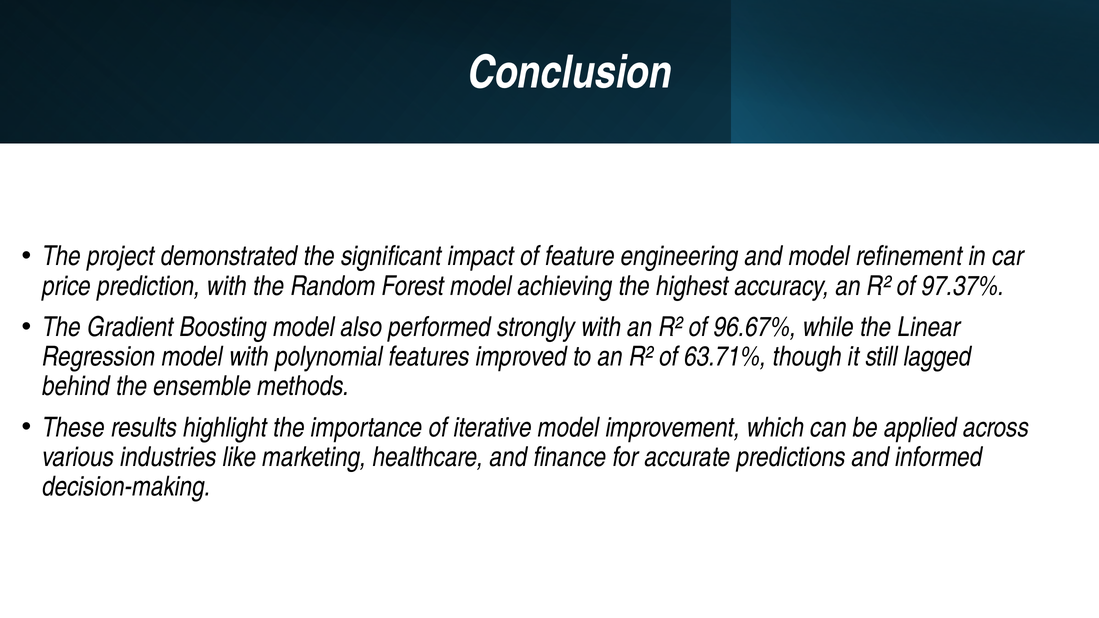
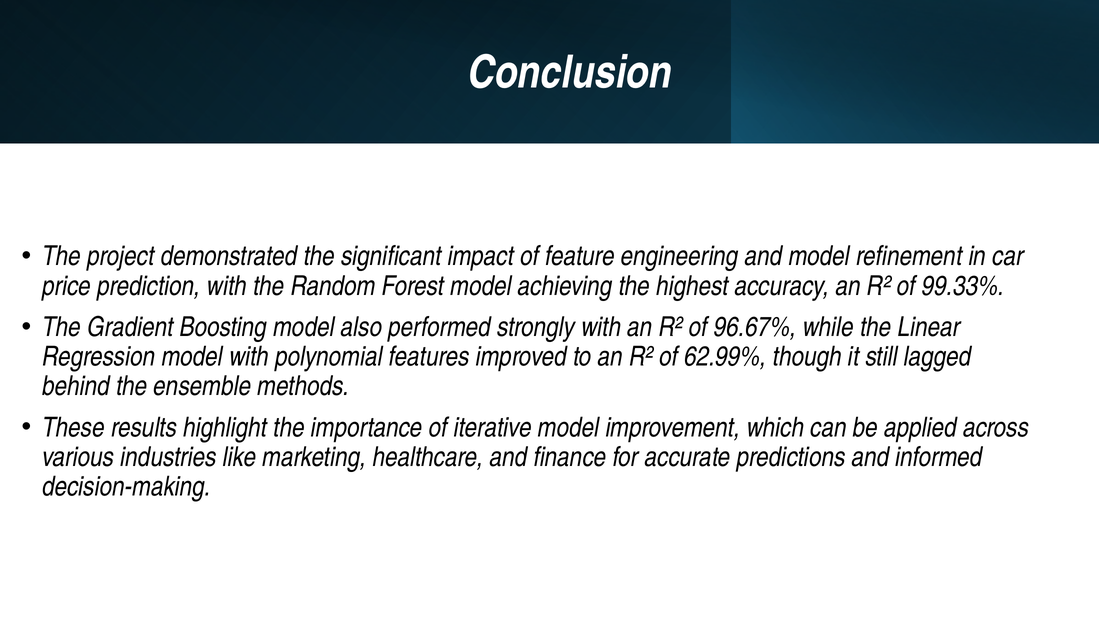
97.37%: 97.37% -> 99.33%
63.71%: 63.71% -> 62.99%
